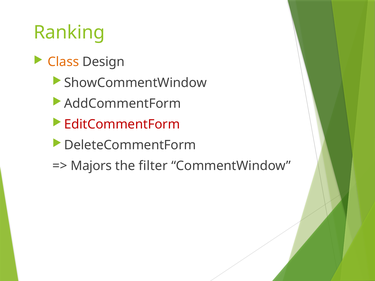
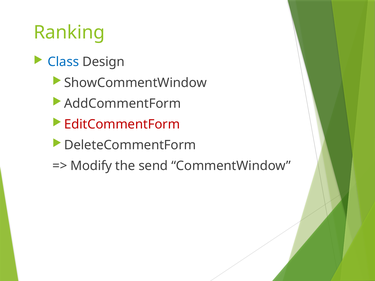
Class colour: orange -> blue
Majors: Majors -> Modify
filter: filter -> send
